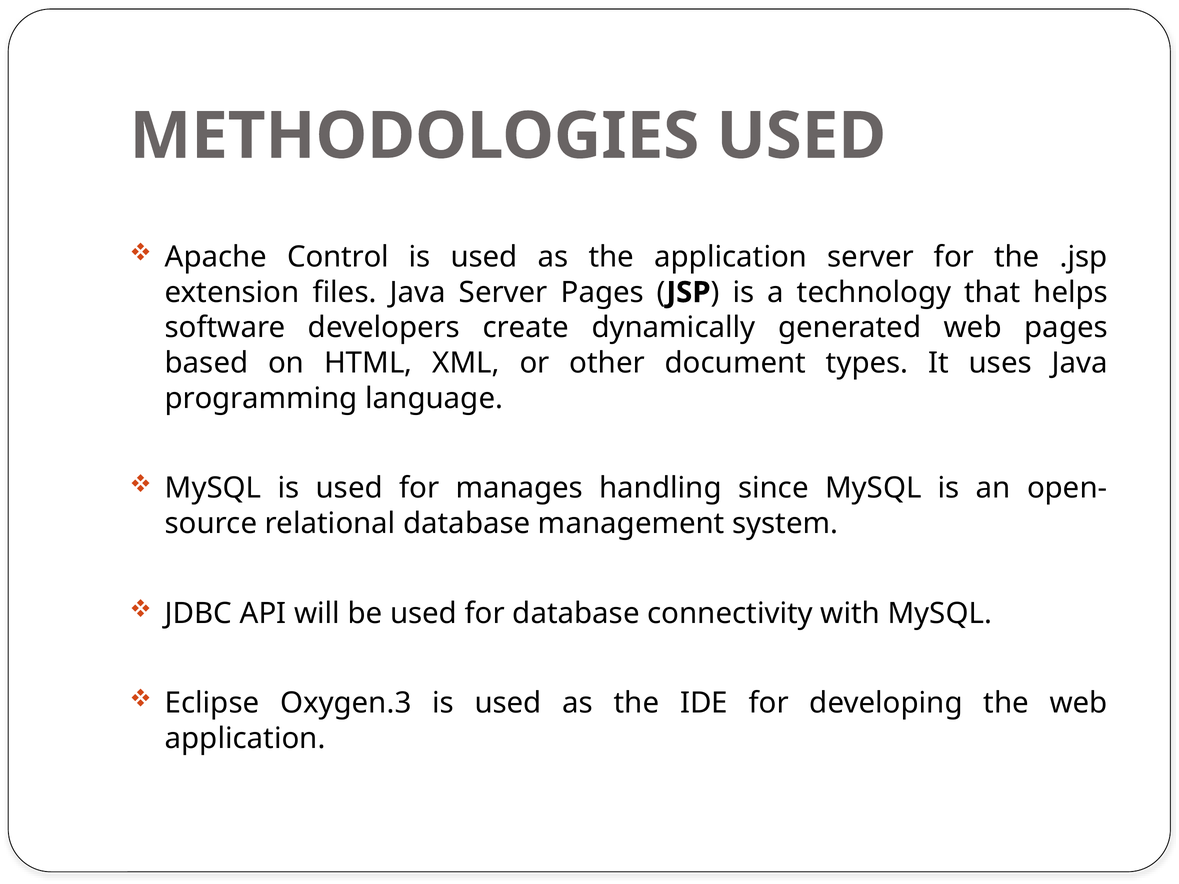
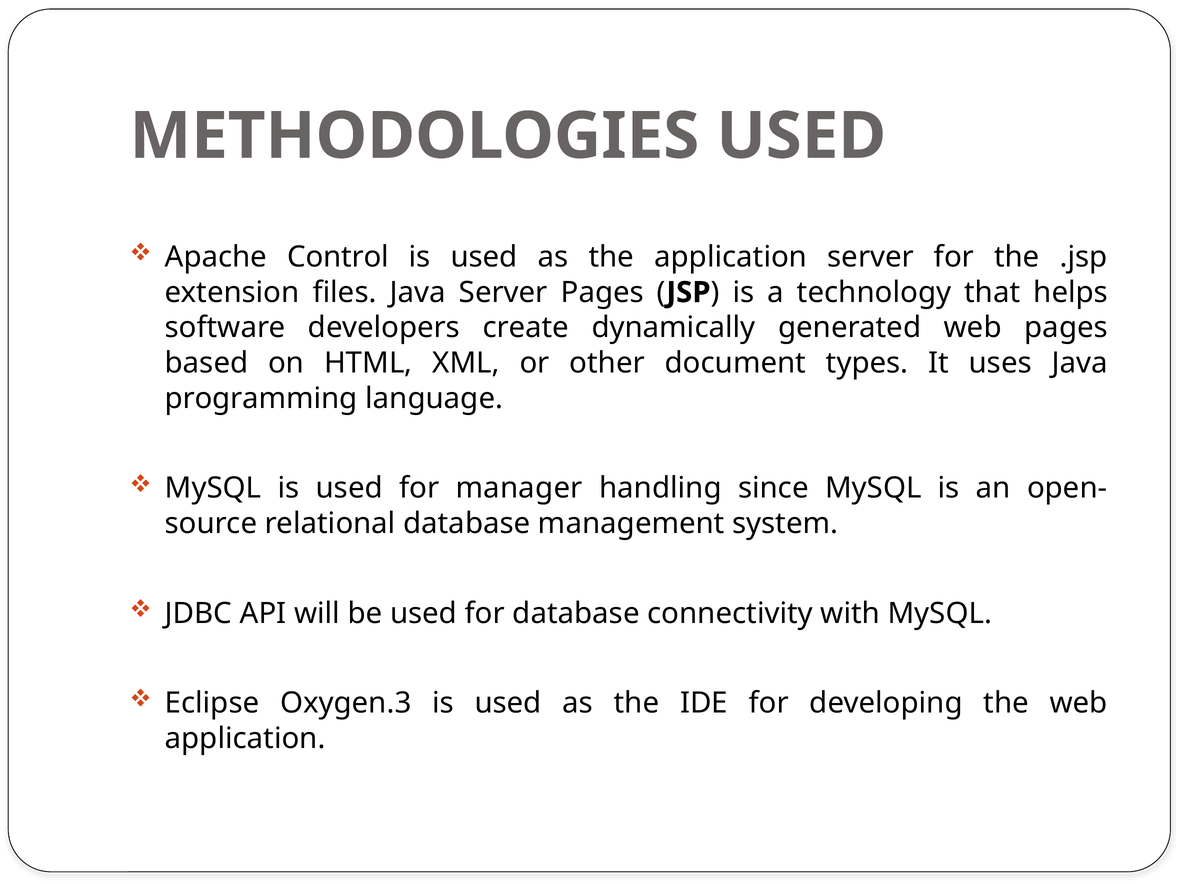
manages: manages -> manager
